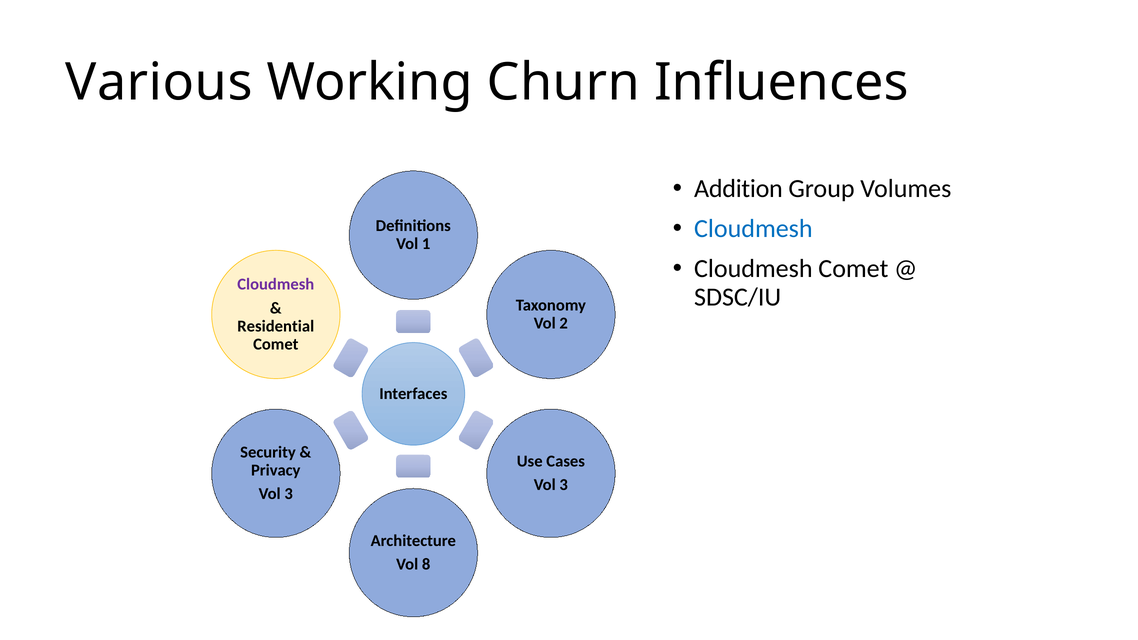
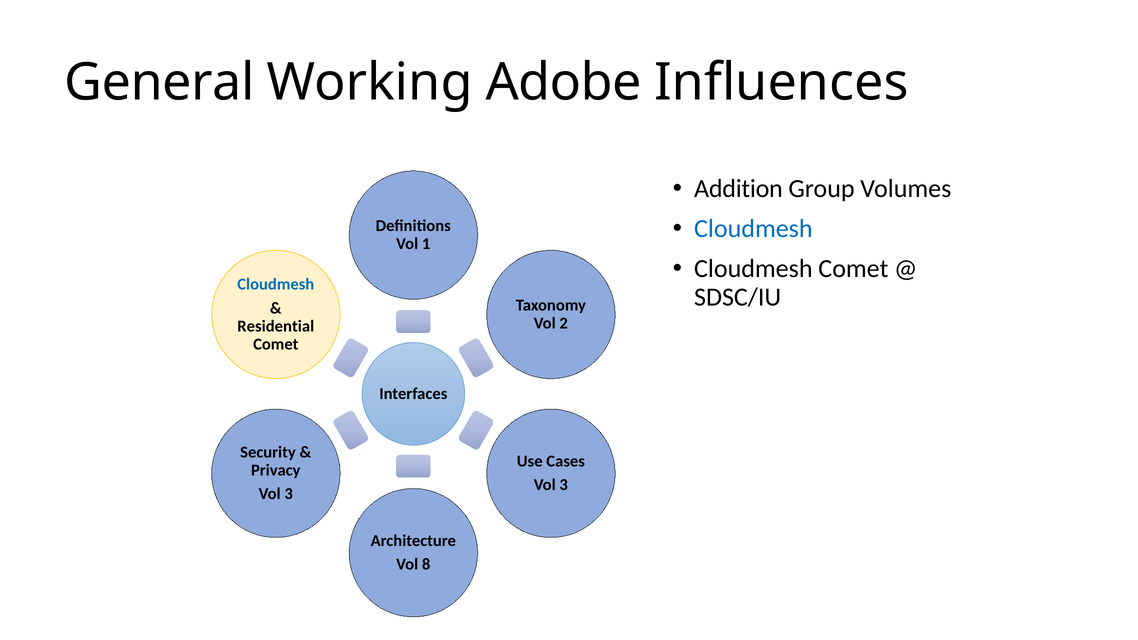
Various: Various -> General
Churn: Churn -> Adobe
Cloudmesh at (276, 285) colour: purple -> blue
